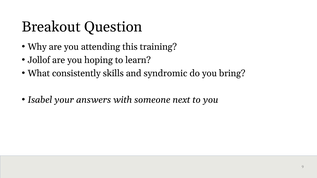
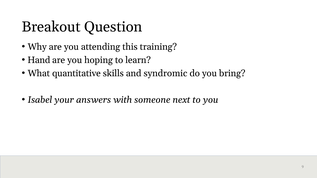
Jollof: Jollof -> Hand
consistently: consistently -> quantitative
